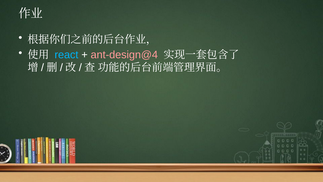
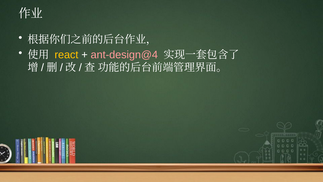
react colour: light blue -> yellow
